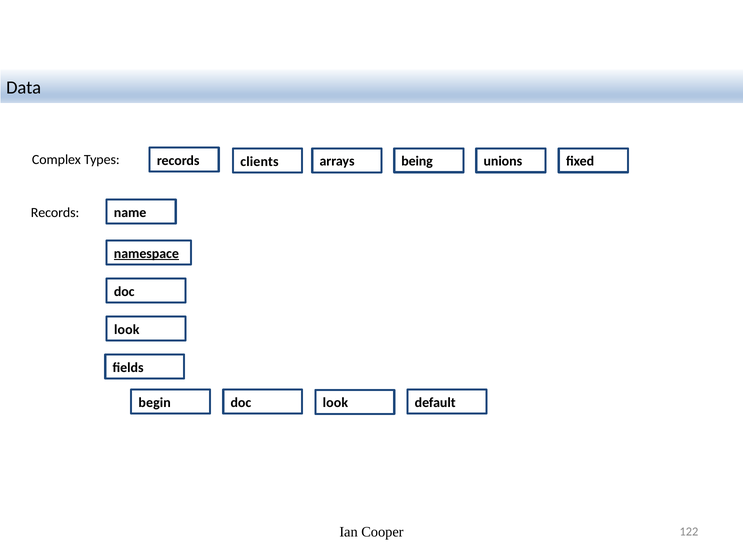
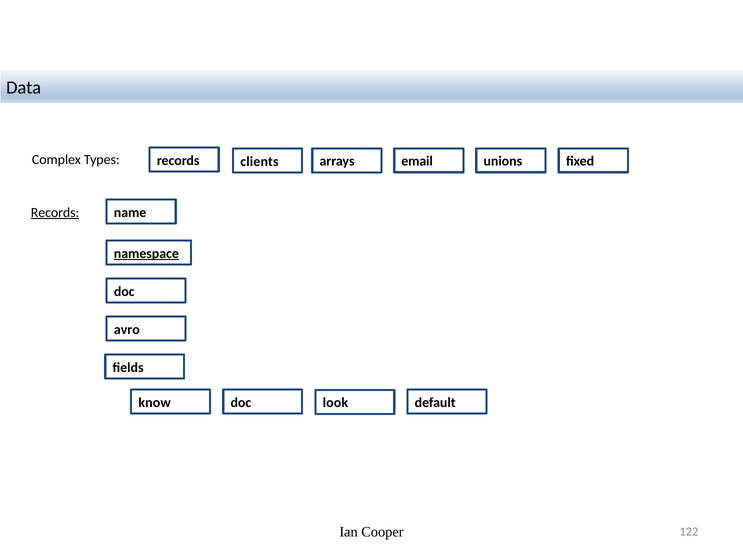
being: being -> email
Records at (55, 213) underline: none -> present
look at (127, 330): look -> avro
begin: begin -> know
